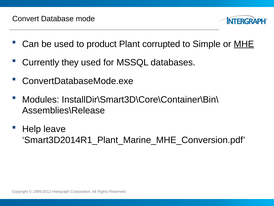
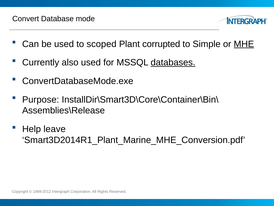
product: product -> scoped
they: they -> also
databases underline: none -> present
Modules: Modules -> Purpose
